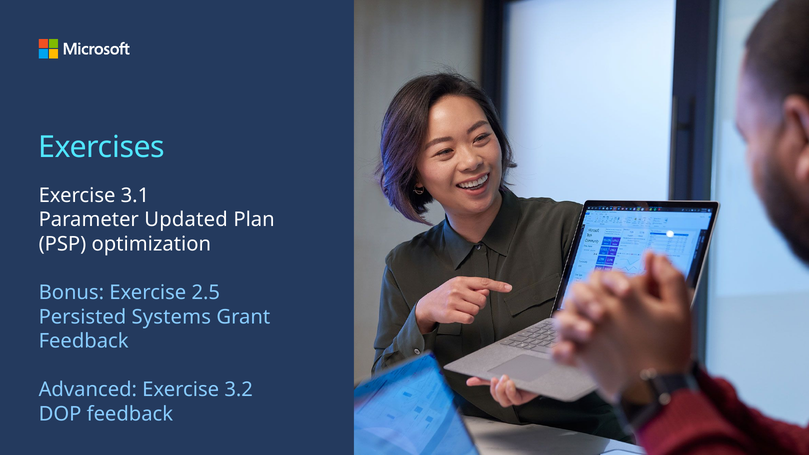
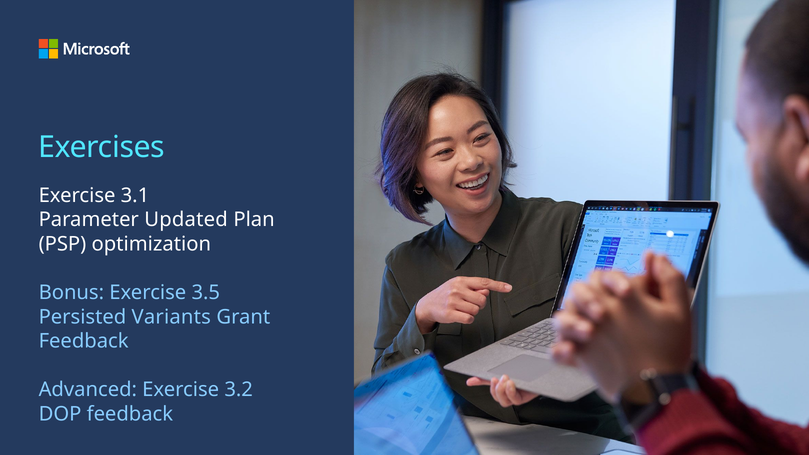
2.5: 2.5 -> 3.5
Systems: Systems -> Variants
